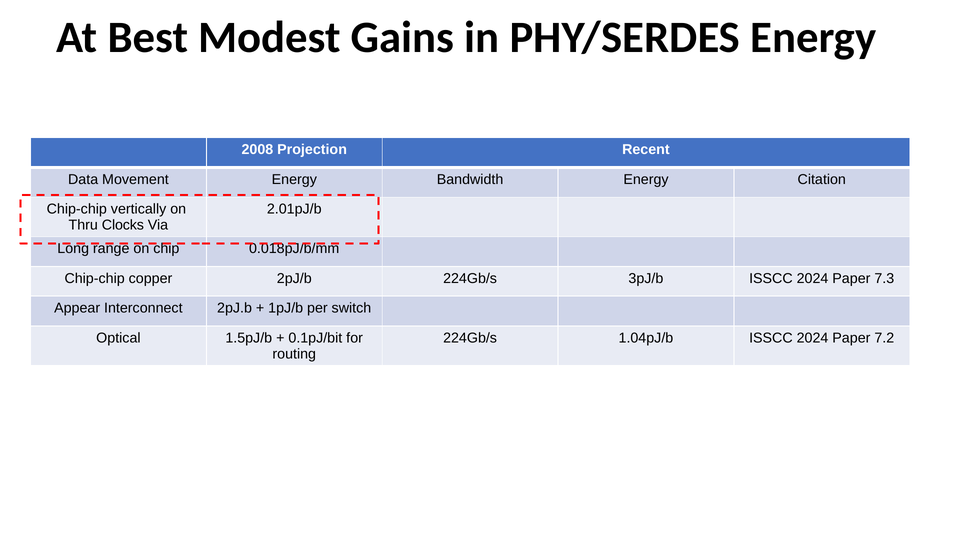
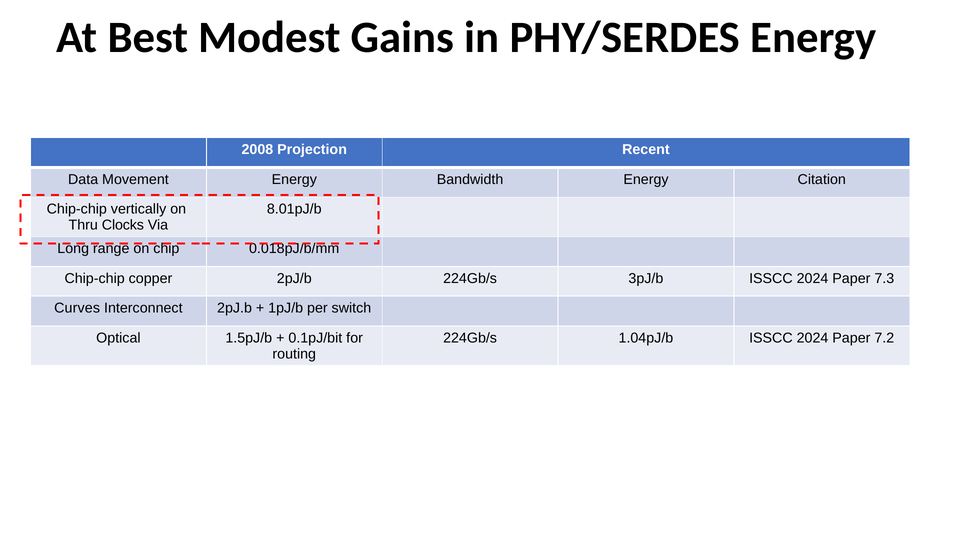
2.01pJ/b: 2.01pJ/b -> 8.01pJ/b
Appear: Appear -> Curves
